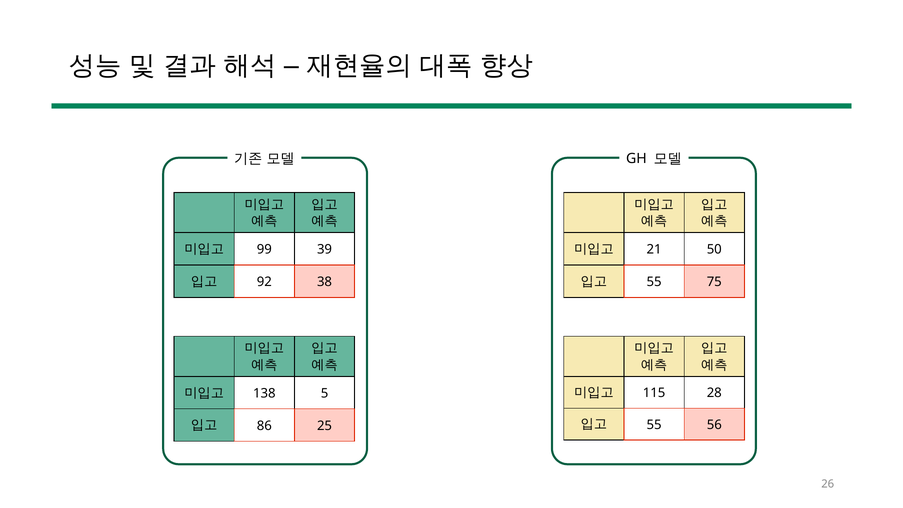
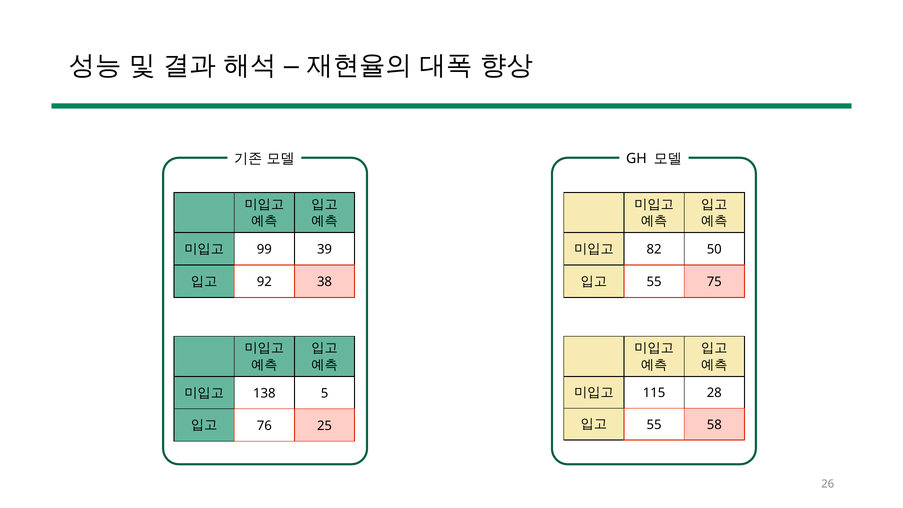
21: 21 -> 82
56: 56 -> 58
86: 86 -> 76
